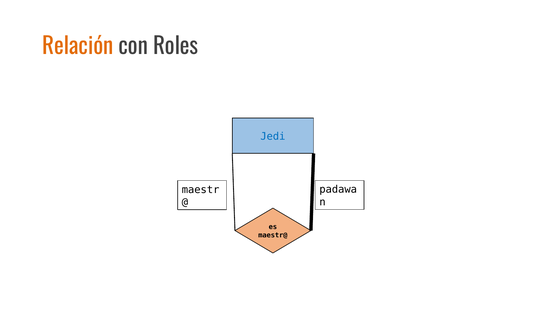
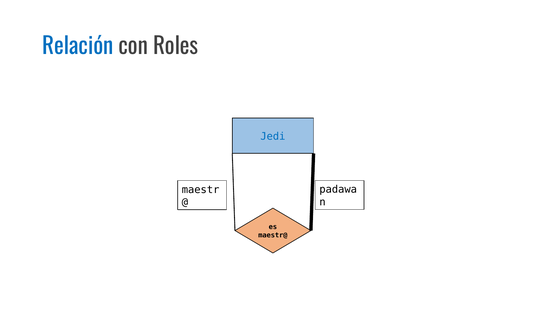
Relación colour: orange -> blue
